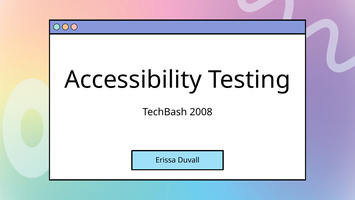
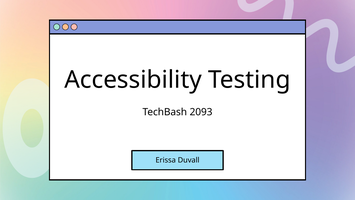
2008: 2008 -> 2093
